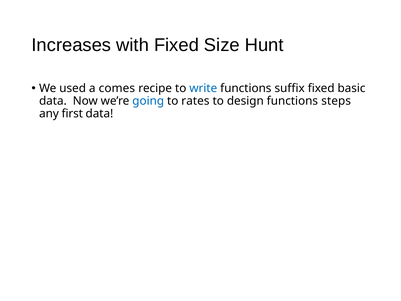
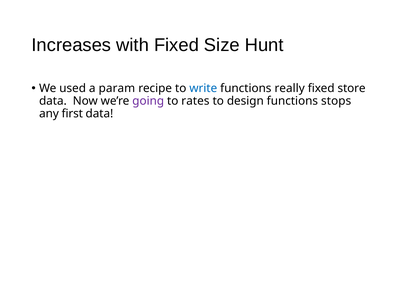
comes: comes -> param
suffix: suffix -> really
basic: basic -> store
going colour: blue -> purple
steps: steps -> stops
